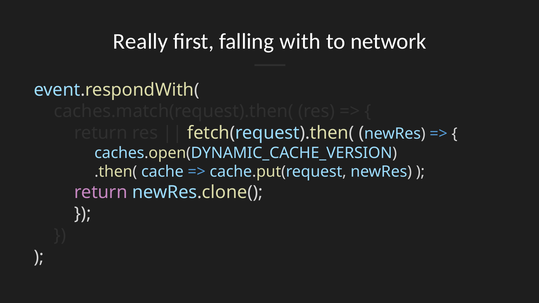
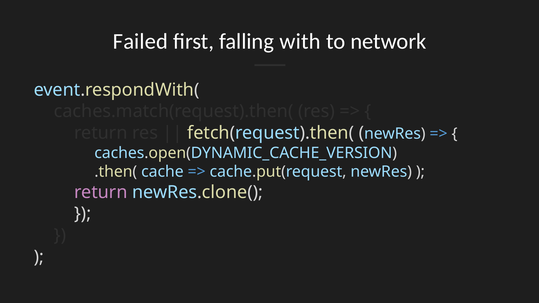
Really: Really -> Failed
